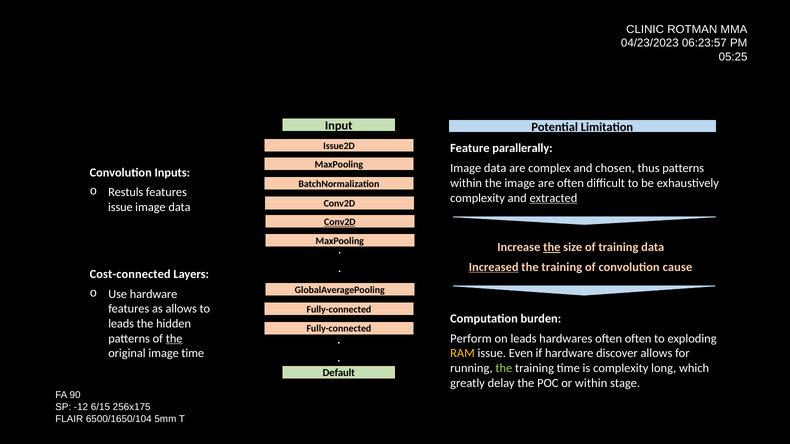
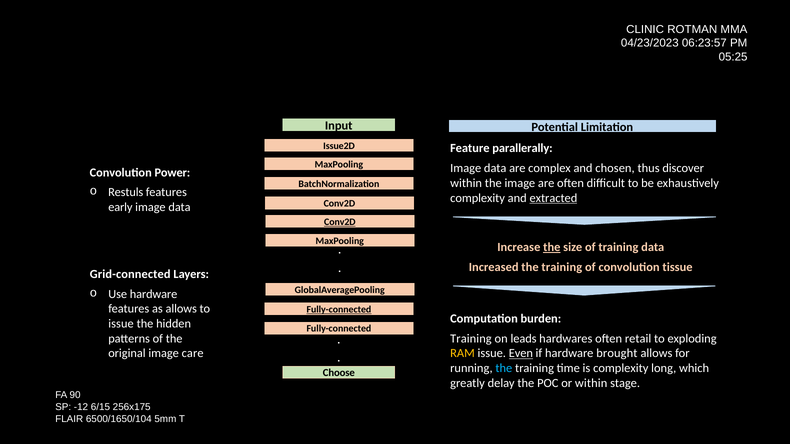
thus patterns: patterns -> discover
Inputs: Inputs -> Power
issue at (120, 207): issue -> early
Increased underline: present -> none
cause: cause -> tissue
Cost-connected: Cost-connected -> Grid-connected
Fully-connected at (339, 310) underline: none -> present
leads at (121, 324): leads -> issue
Perform at (471, 339): Perform -> Training
often often: often -> retail
the at (174, 339) underline: present -> none
image time: time -> care
Even underline: none -> present
discover: discover -> brought
the at (504, 369) colour: light green -> light blue
Default: Default -> Choose
